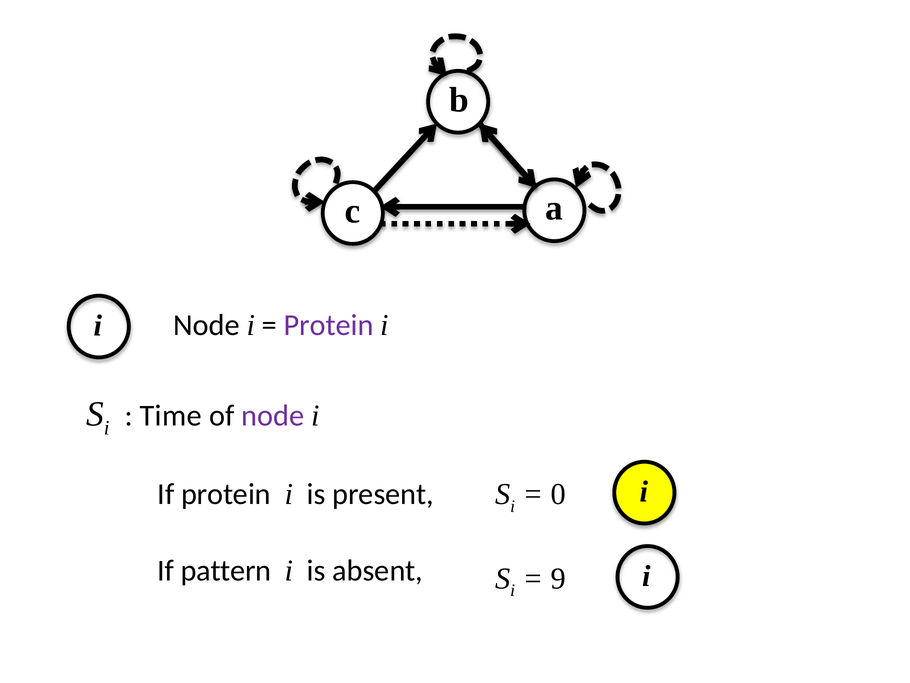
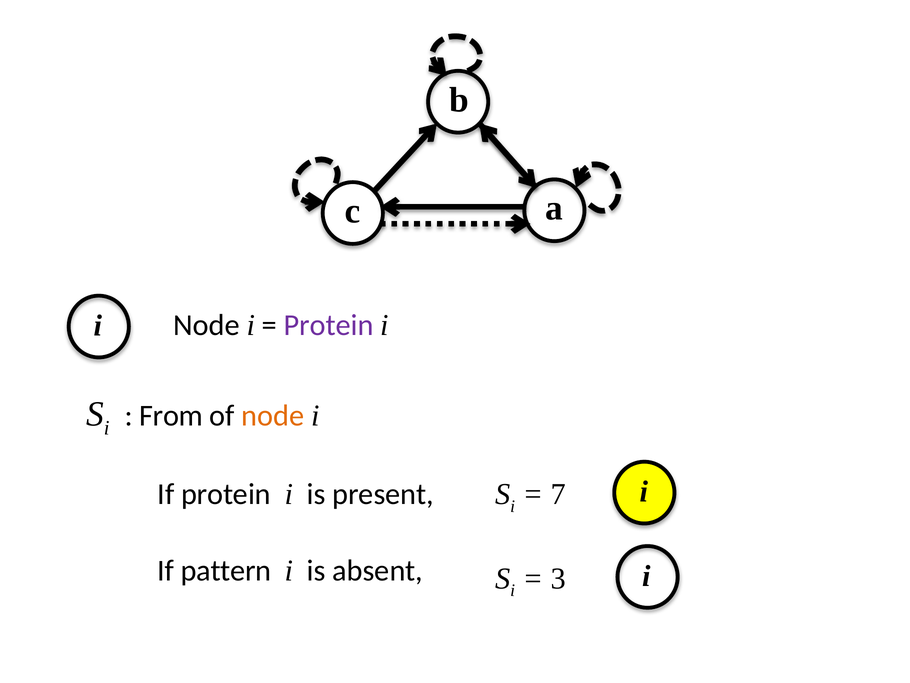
Time: Time -> From
node at (273, 416) colour: purple -> orange
0: 0 -> 7
9: 9 -> 3
